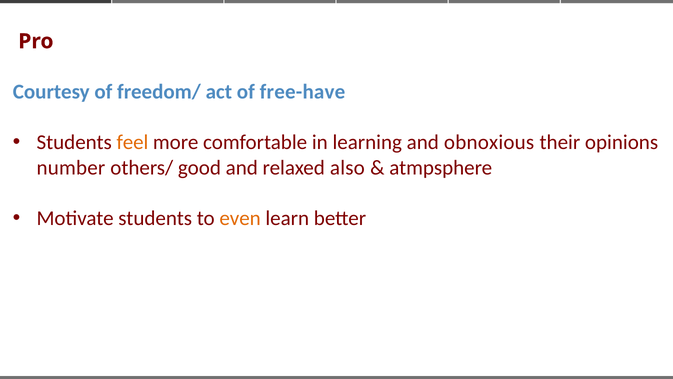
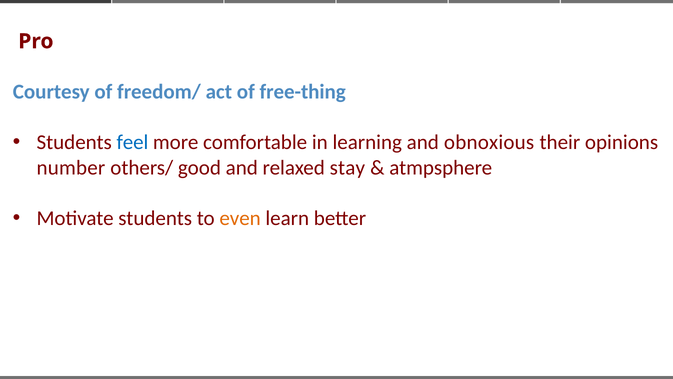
free-have: free-have -> free-thing
feel colour: orange -> blue
also: also -> stay
